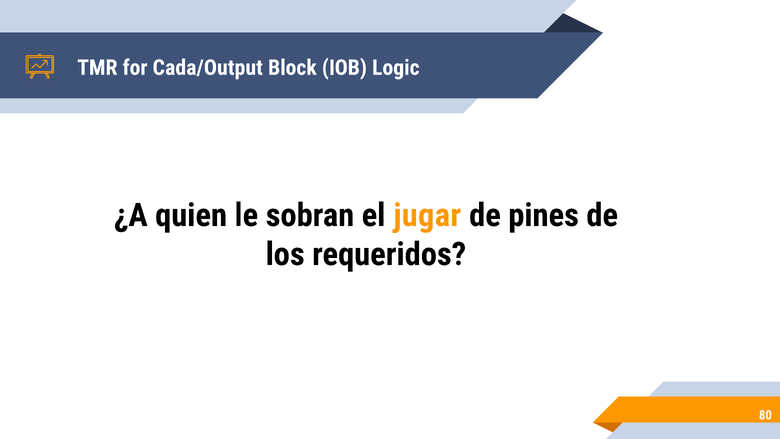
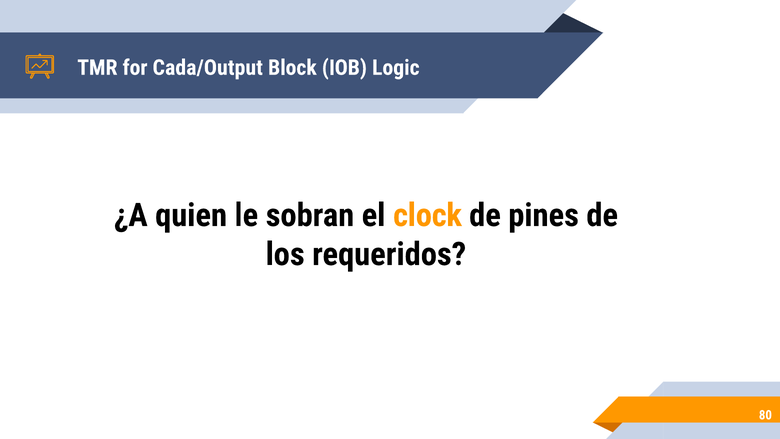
jugar: jugar -> clock
